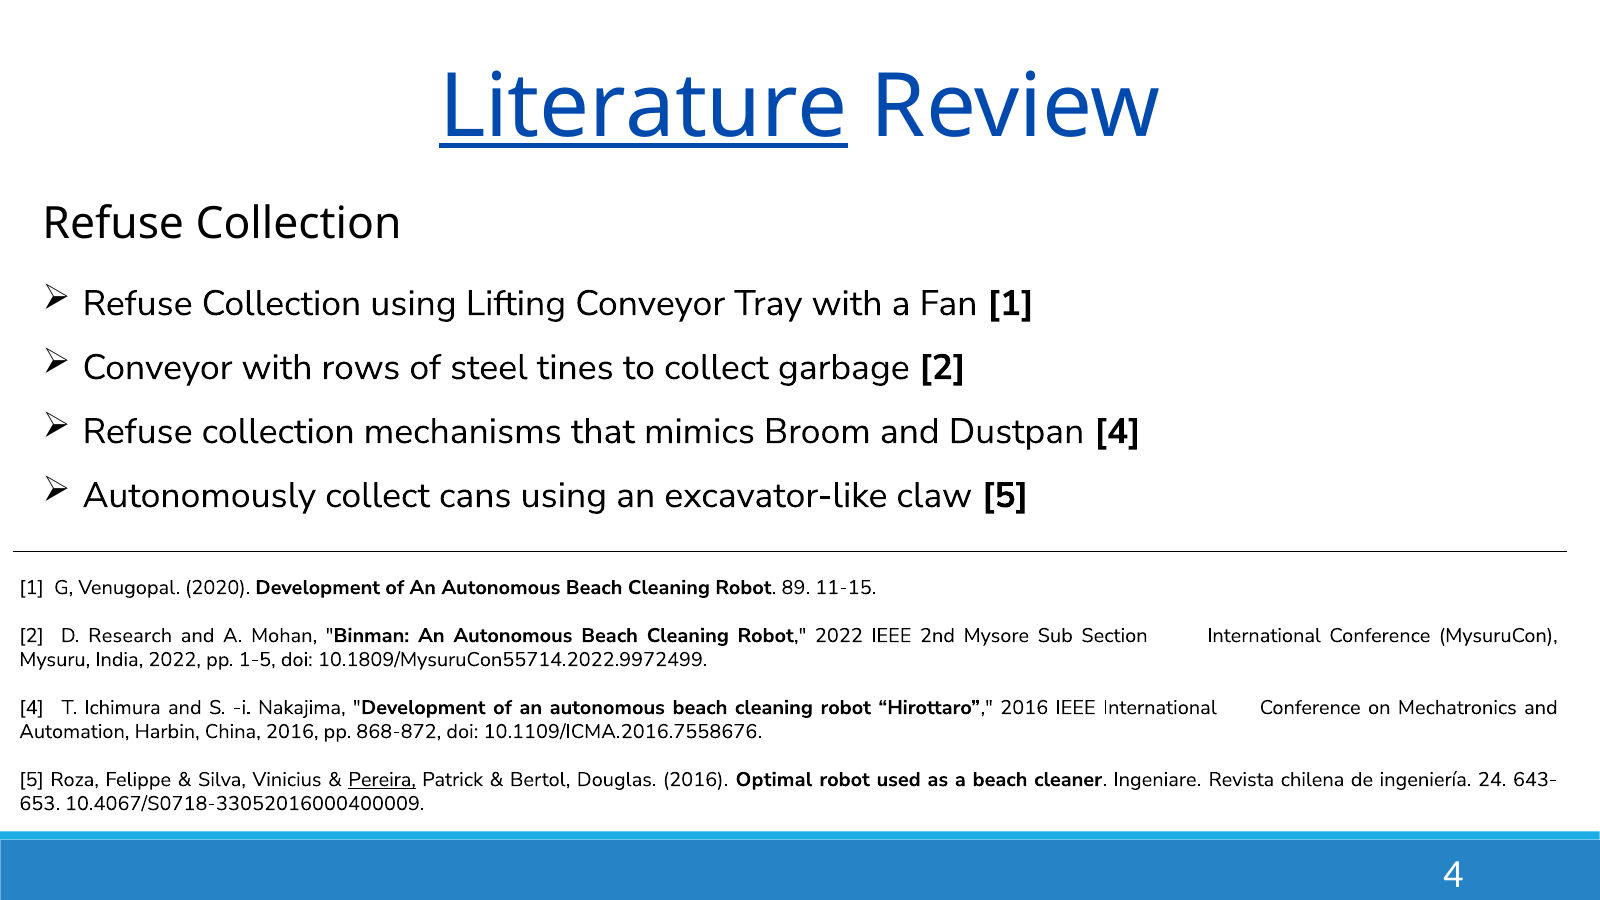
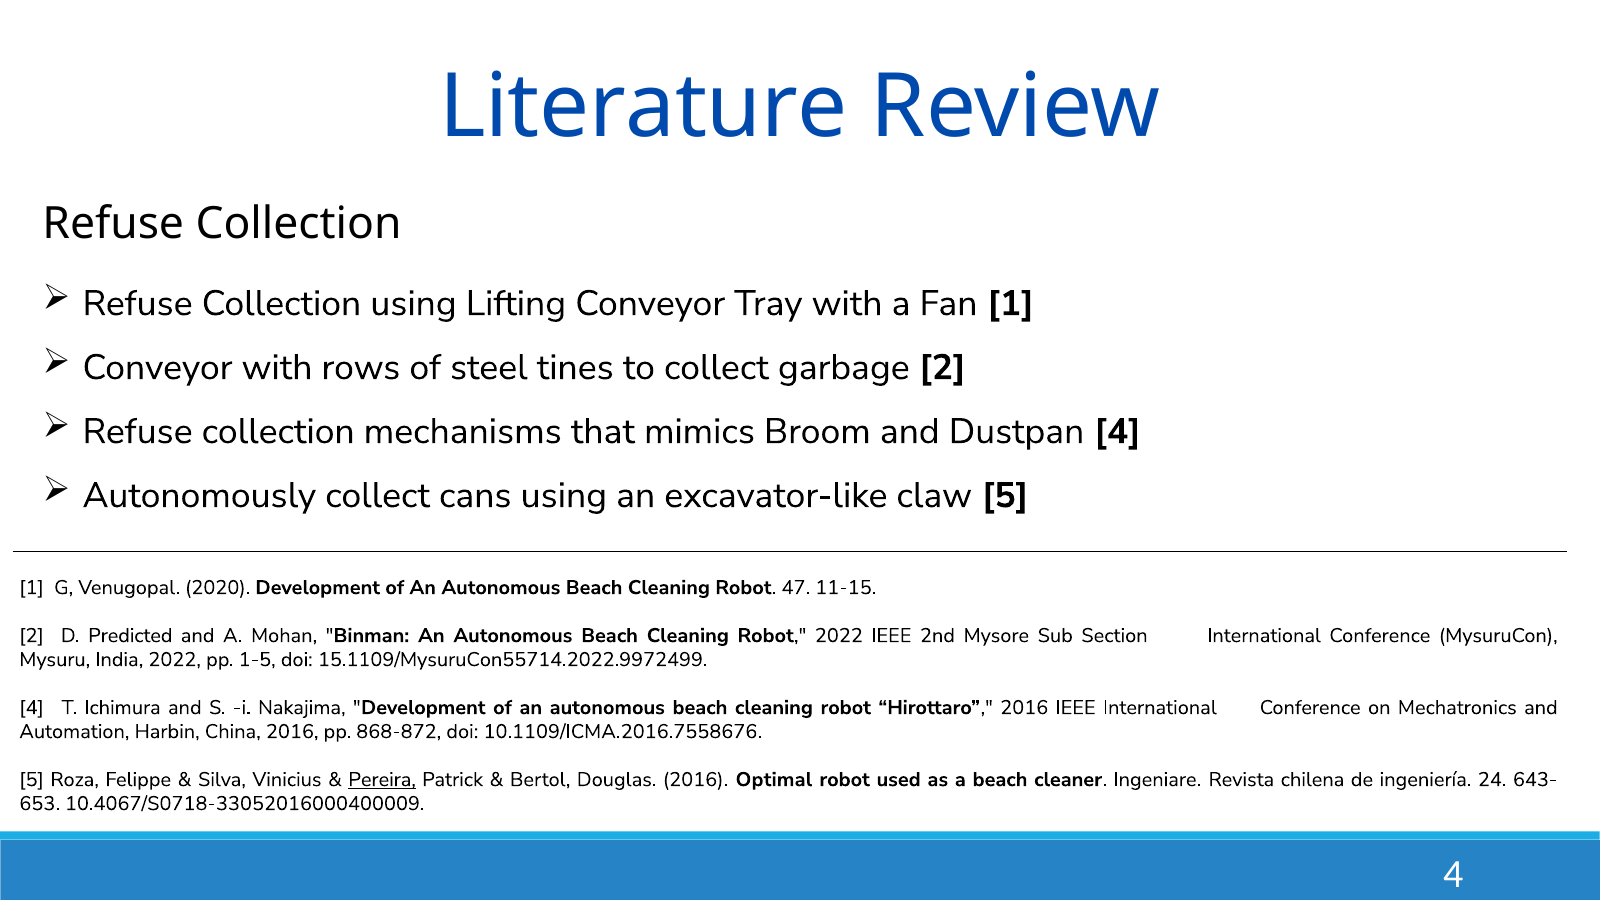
Literature underline: present -> none
89: 89 -> 47
Research: Research -> Predicted
10.1809/MysuruCon55714.2022.9972499: 10.1809/MysuruCon55714.2022.9972499 -> 15.1109/MysuruCon55714.2022.9972499
